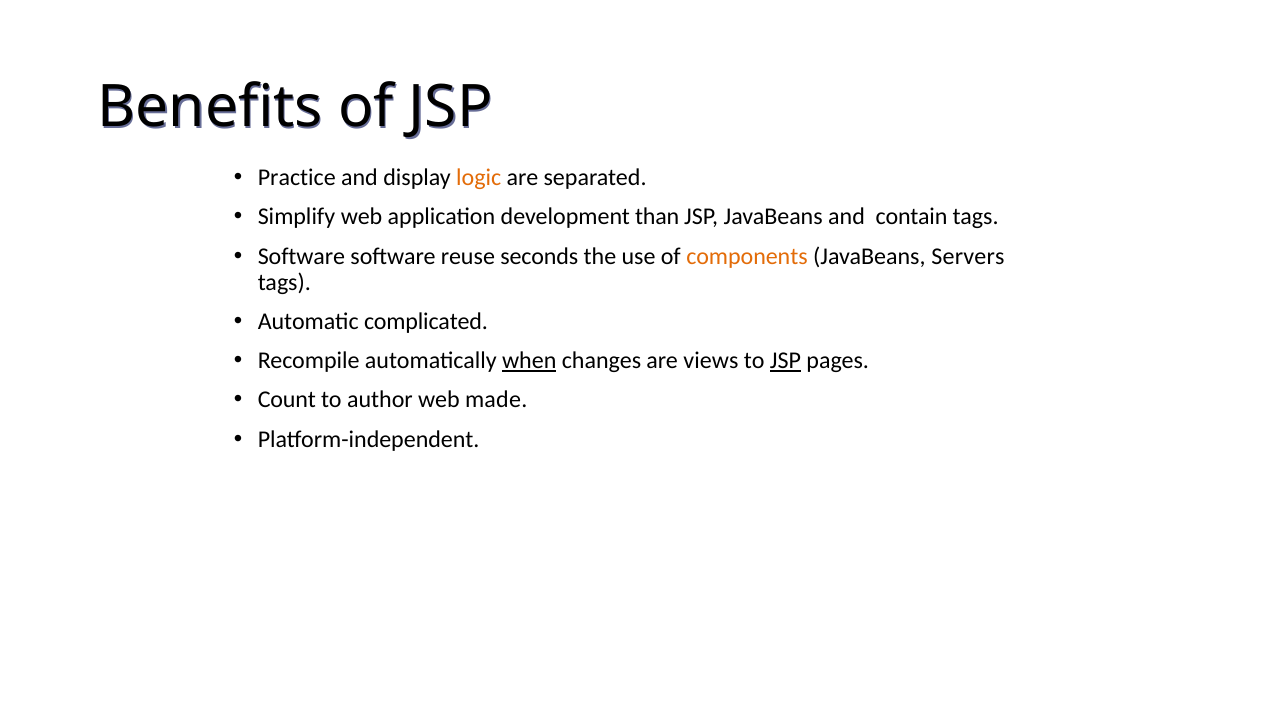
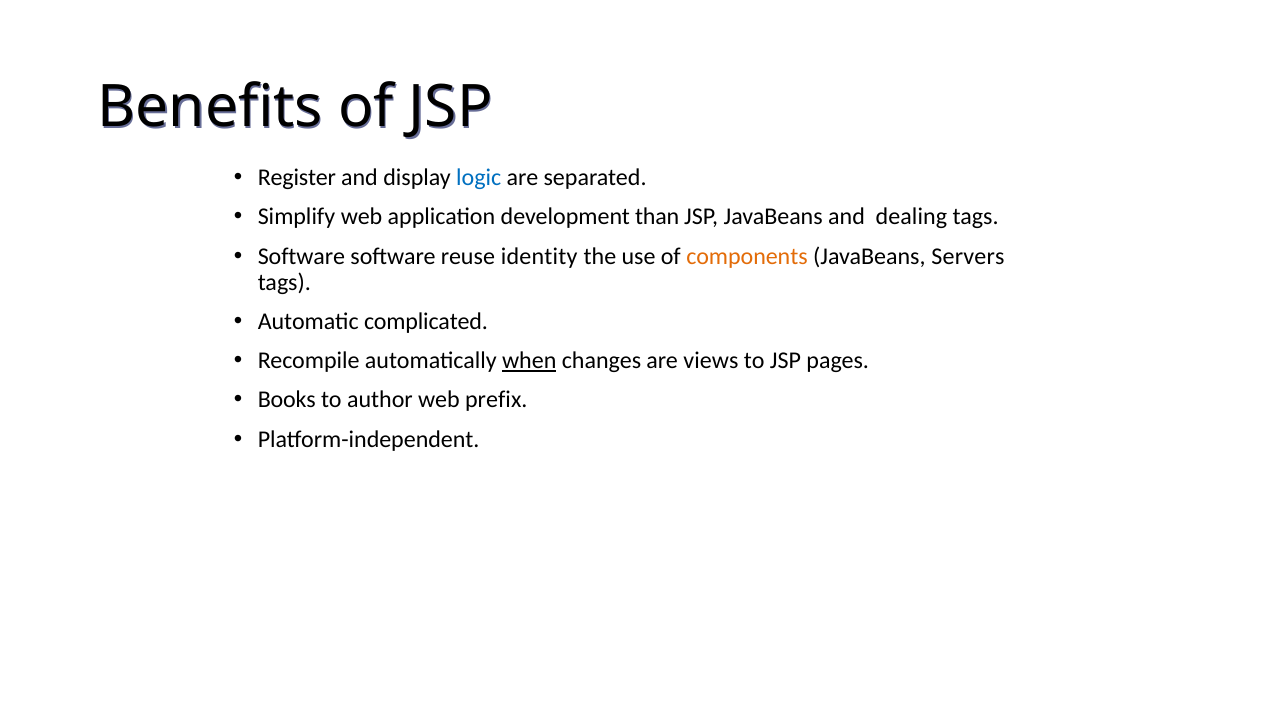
Practice: Practice -> Register
logic colour: orange -> blue
contain: contain -> dealing
seconds: seconds -> identity
JSP at (785, 361) underline: present -> none
Count: Count -> Books
made: made -> prefix
